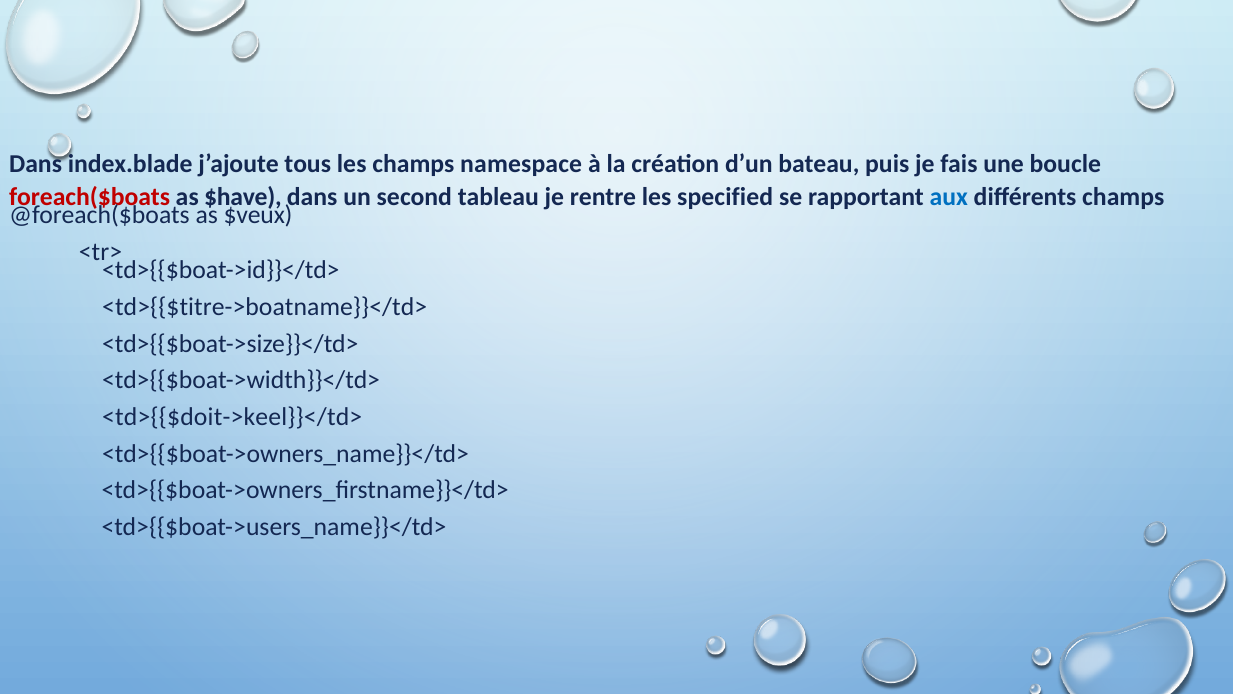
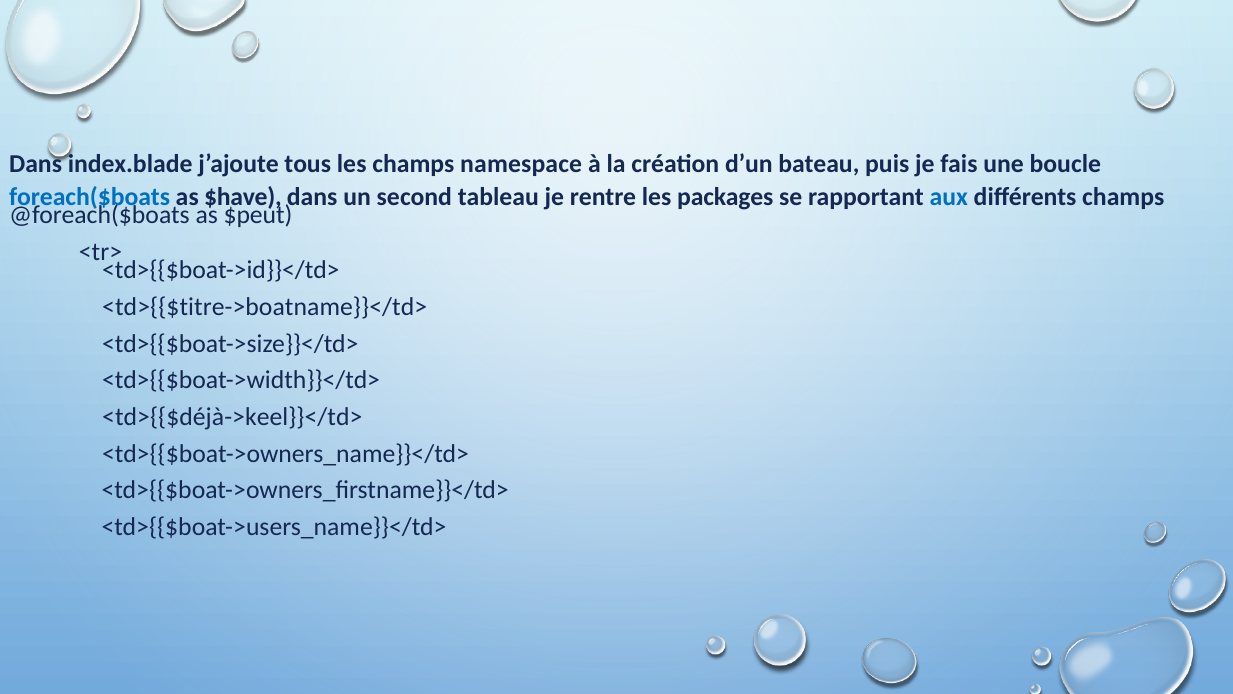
foreach($boats colour: red -> blue
specified: specified -> packages
$veux: $veux -> $peut
<td>{{$doit->keel}}</td>: <td>{{$doit->keel}}</td> -> <td>{{$déjà->keel}}</td>
